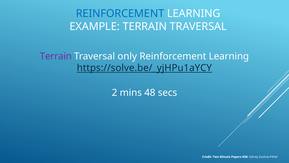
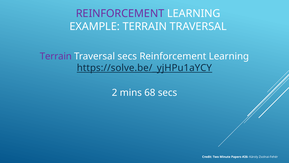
REINFORCEMENT at (120, 13) colour: blue -> purple
Traversal only: only -> secs
48: 48 -> 68
